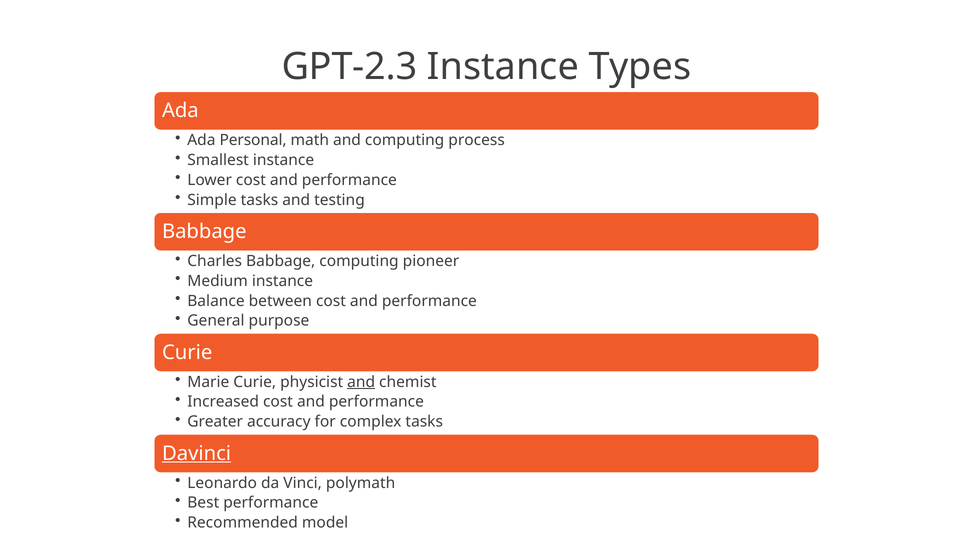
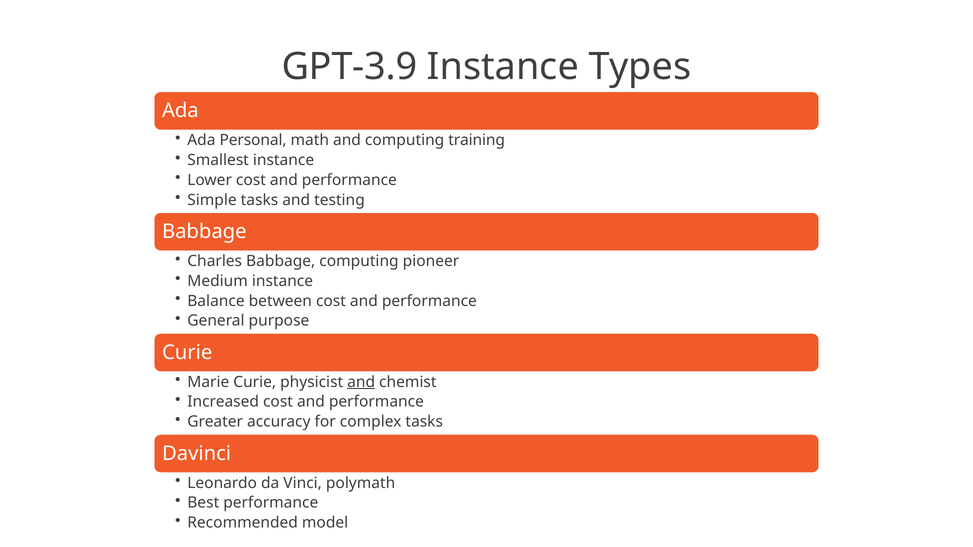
GPT-2.3: GPT-2.3 -> GPT-3.9
process: process -> training
Davinci underline: present -> none
